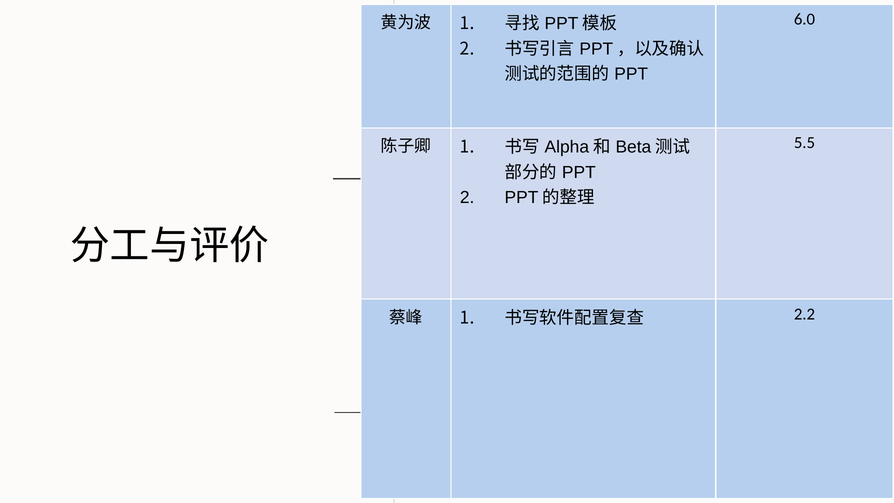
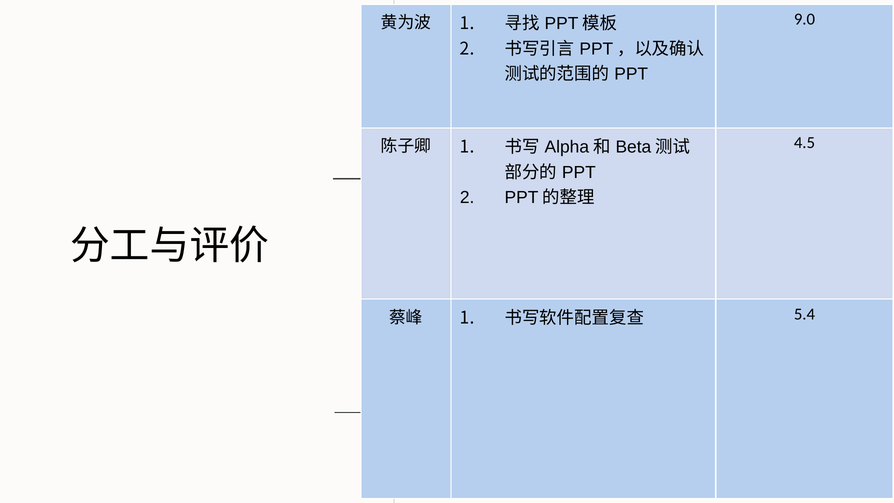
6.0: 6.0 -> 9.0
5.5: 5.5 -> 4.5
2.2: 2.2 -> 5.4
